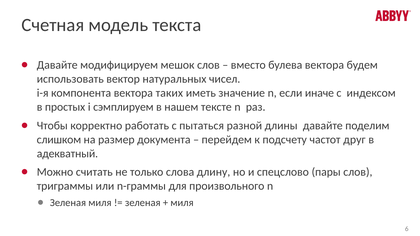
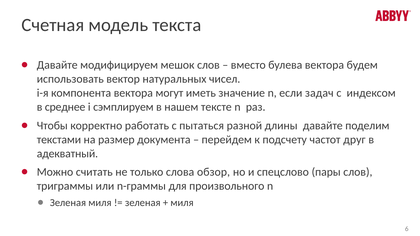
таких: таких -> могут
иначе: иначе -> задач
простых: простых -> среднее
слишком: слишком -> текстами
длину: длину -> обзор
